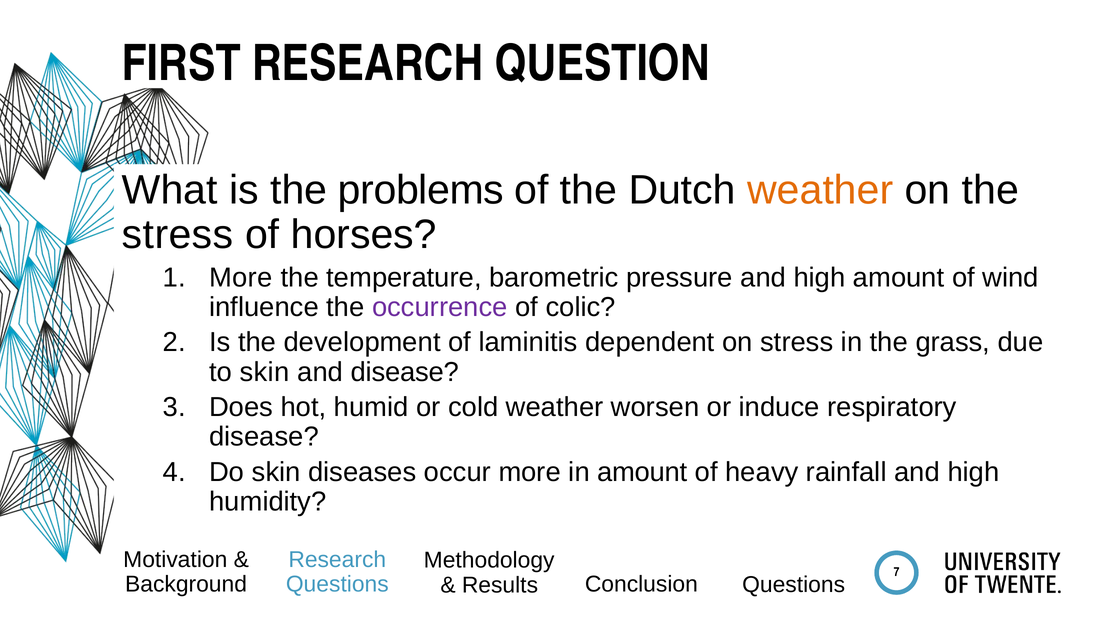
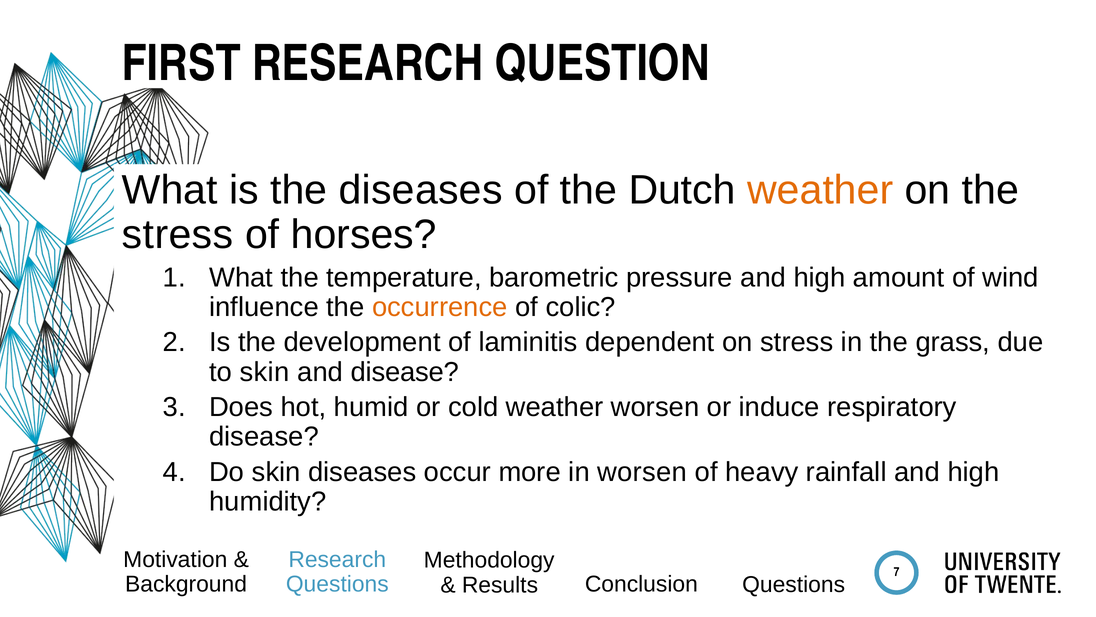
the problems: problems -> diseases
More at (241, 277): More -> What
occurrence colour: purple -> orange
in amount: amount -> worsen
